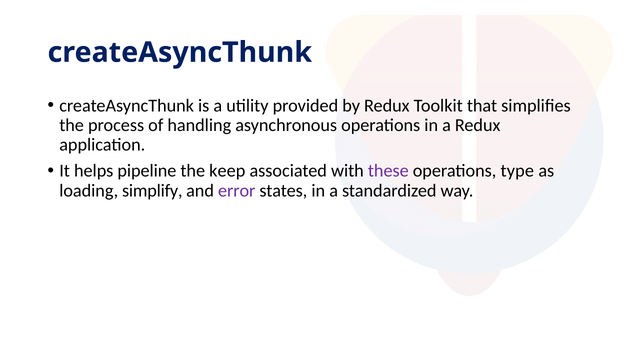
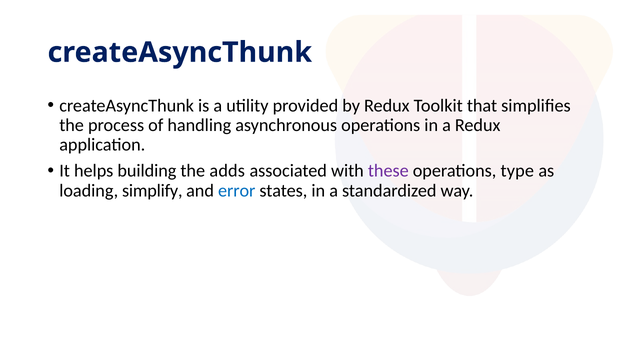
pipeline: pipeline -> building
keep: keep -> adds
error colour: purple -> blue
